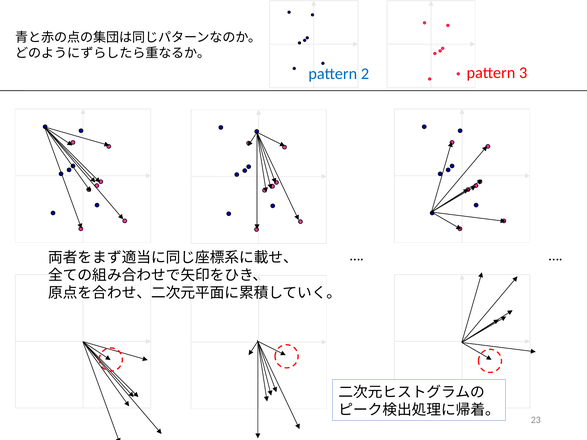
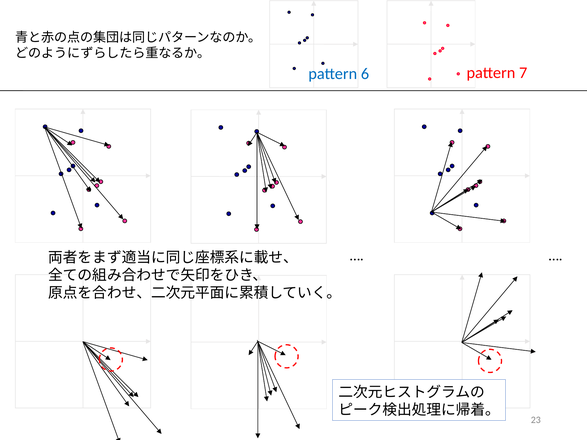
2: 2 -> 6
3: 3 -> 7
